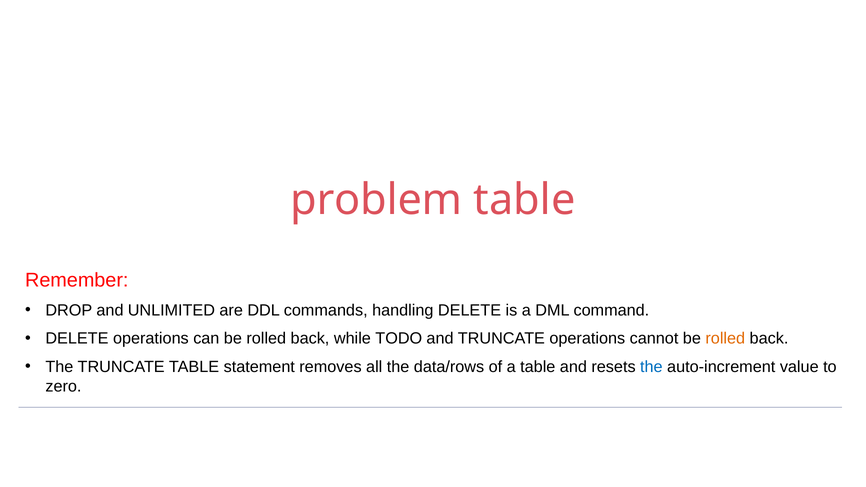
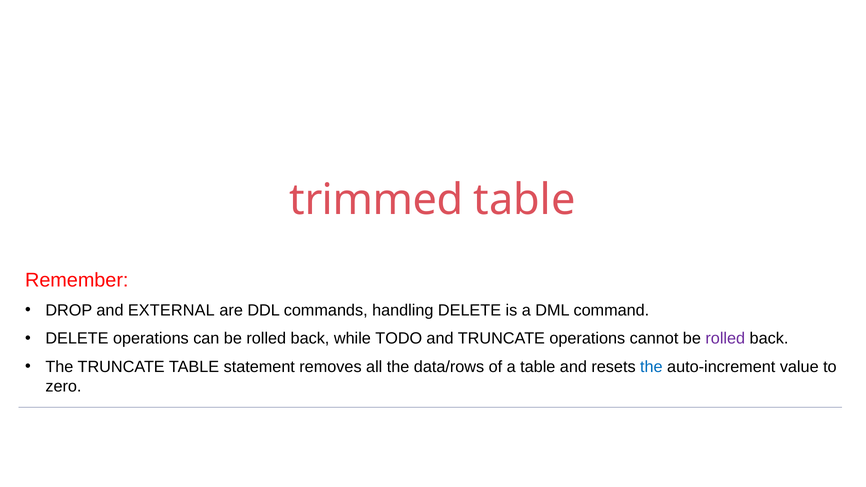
problem: problem -> trimmed
UNLIMITED: UNLIMITED -> EXTERNAL
rolled at (725, 339) colour: orange -> purple
